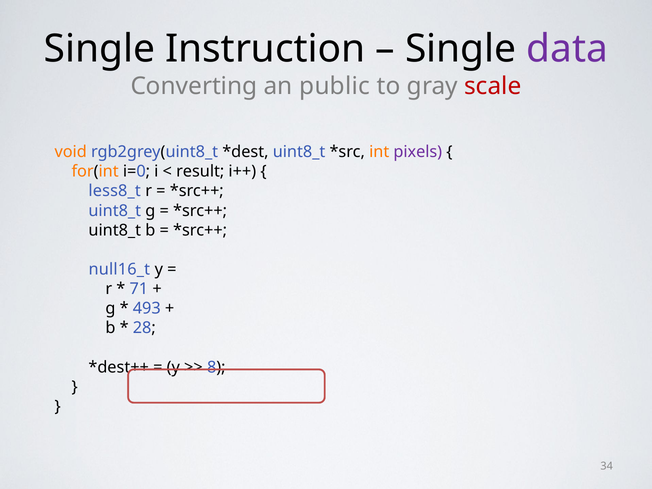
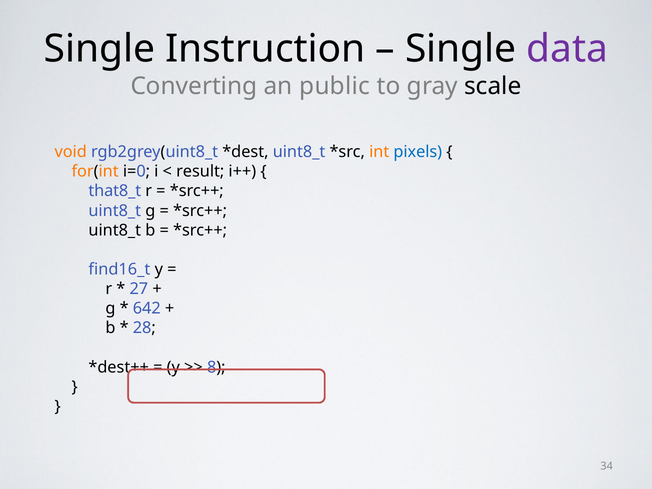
scale colour: red -> black
pixels colour: purple -> blue
less8_t: less8_t -> that8_t
null16_t: null16_t -> find16_t
71: 71 -> 27
493: 493 -> 642
